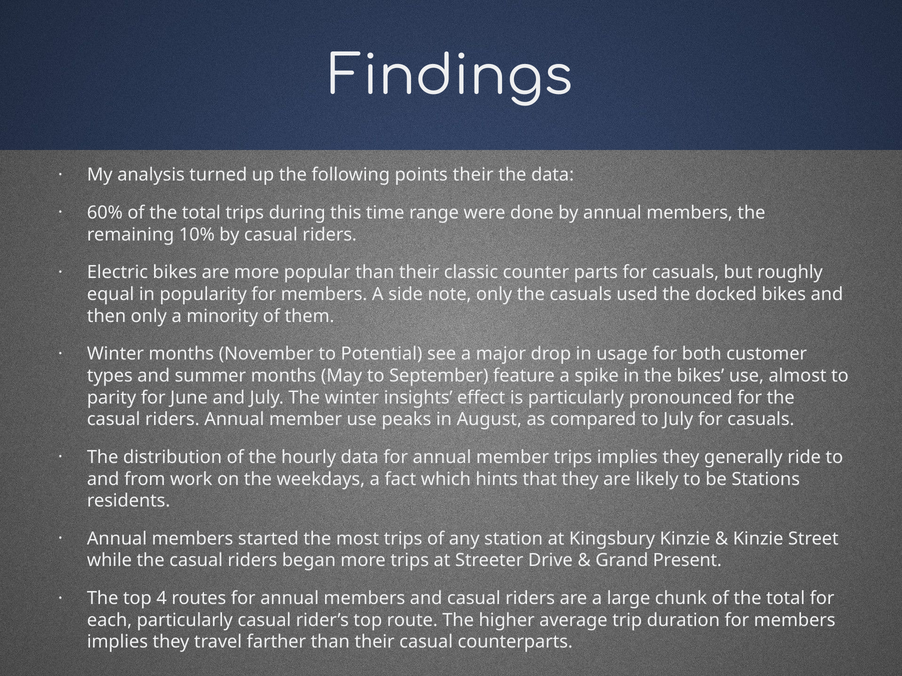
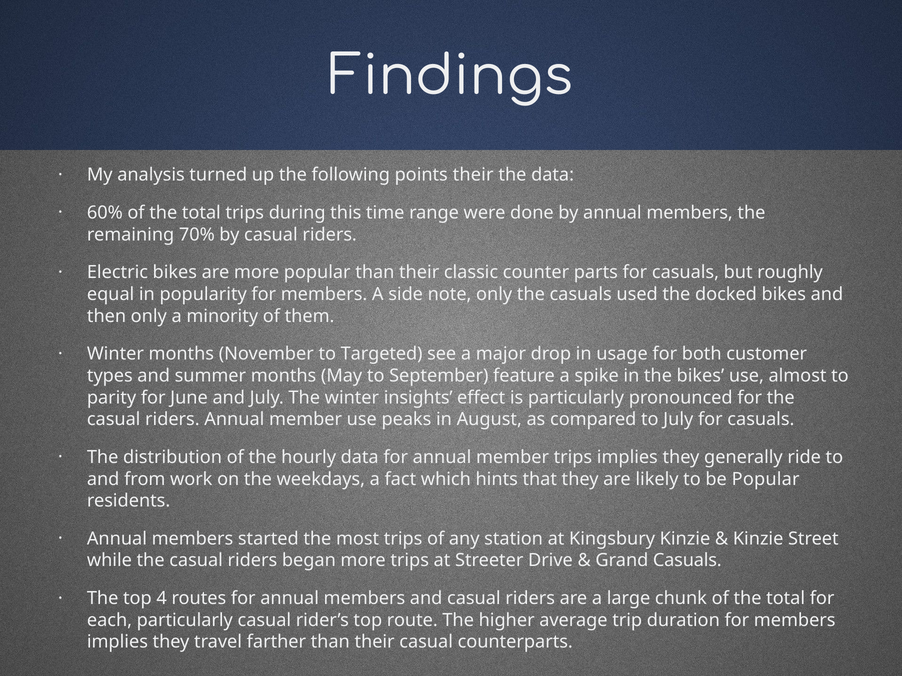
10%: 10% -> 70%
Potential: Potential -> Targeted
be Stations: Stations -> Popular
Grand Present: Present -> Casuals
